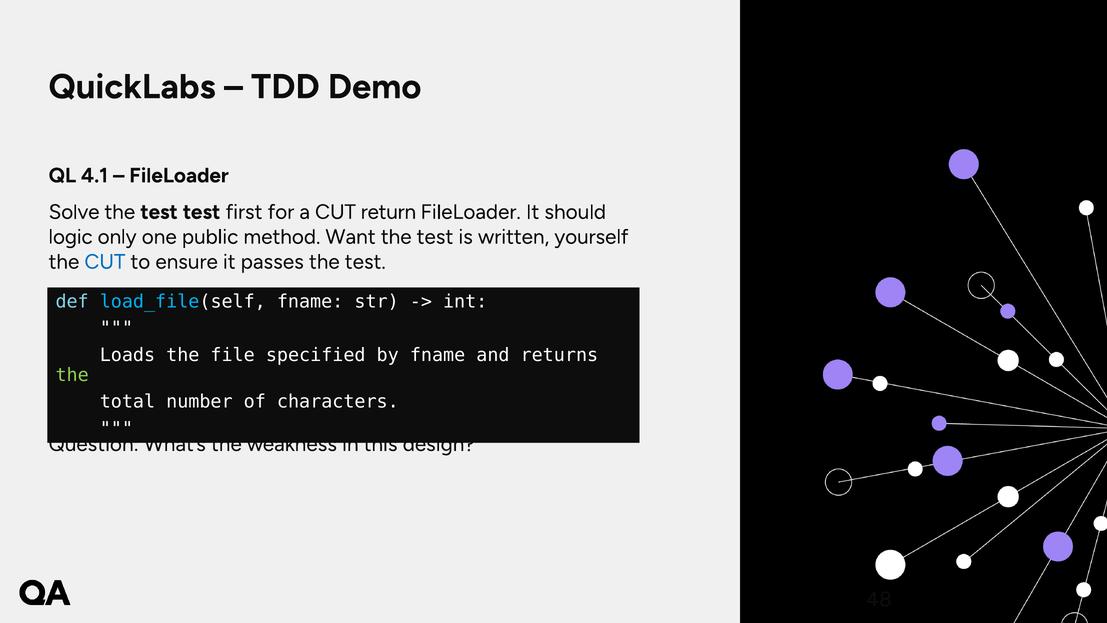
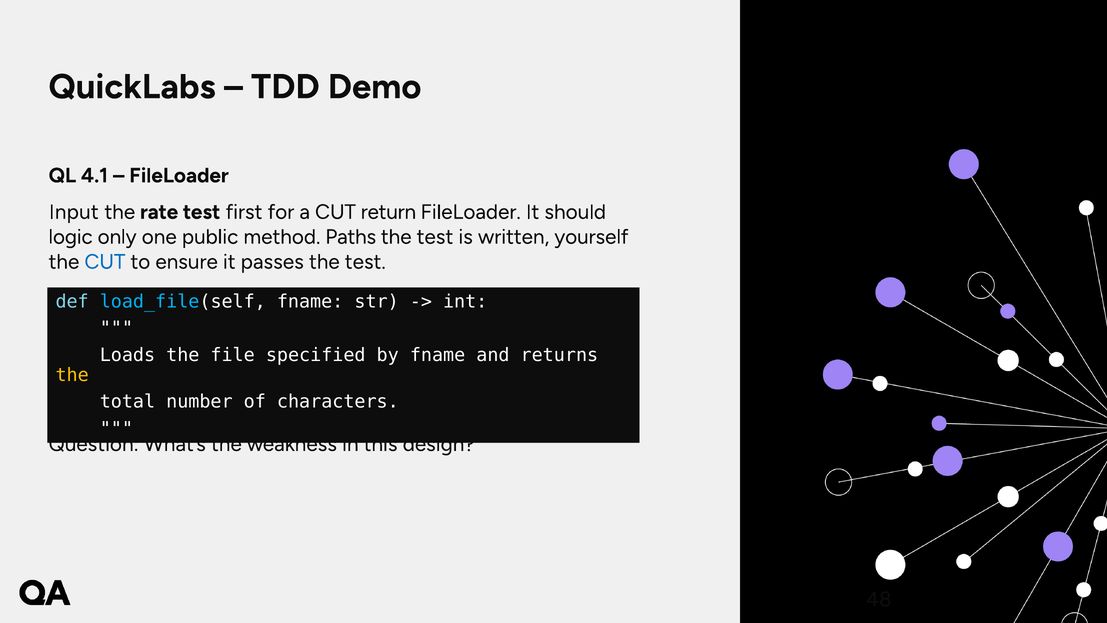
Solve: Solve -> Input
test at (159, 212): test -> rate
Want: Want -> Paths
the at (72, 375) colour: light green -> yellow
